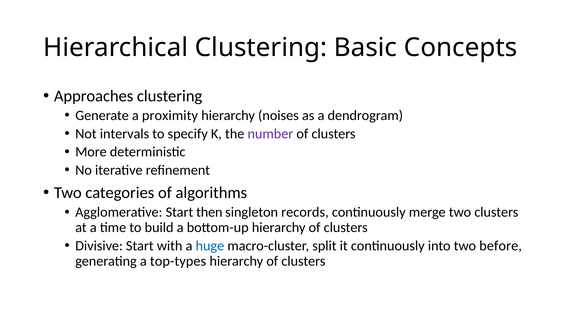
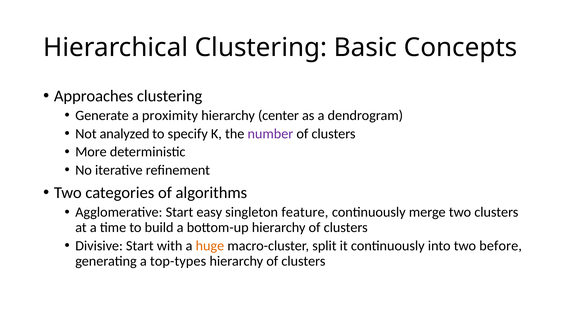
noises: noises -> center
intervals: intervals -> analyzed
then: then -> easy
records: records -> feature
huge colour: blue -> orange
